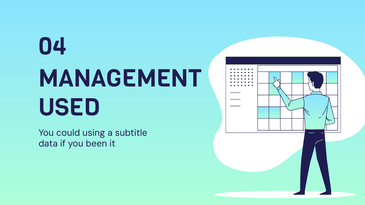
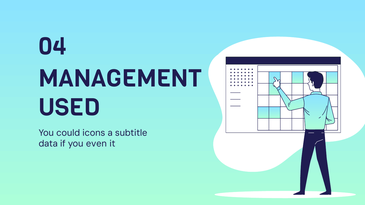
using: using -> icons
been: been -> even
